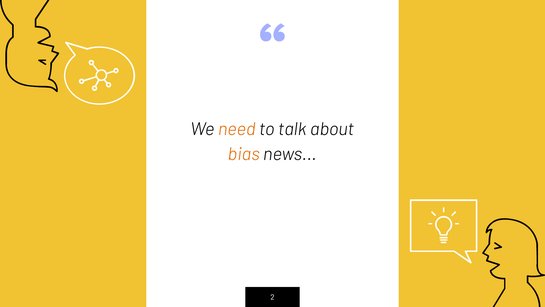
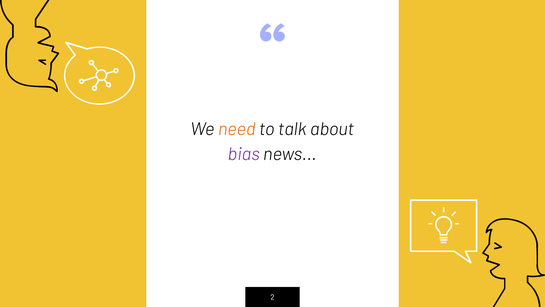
bias colour: orange -> purple
